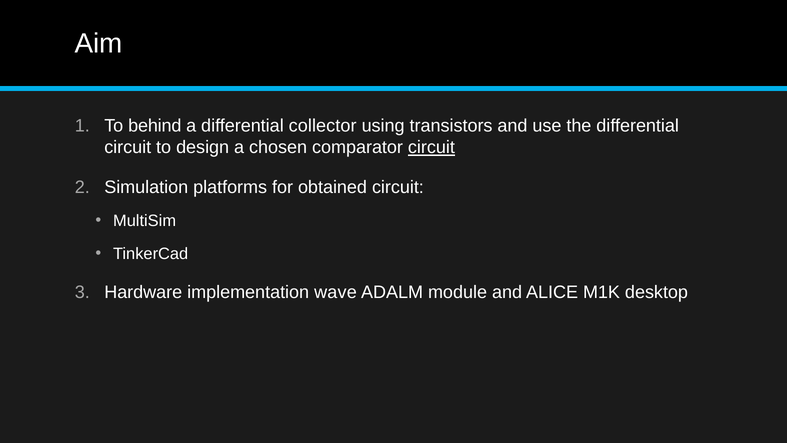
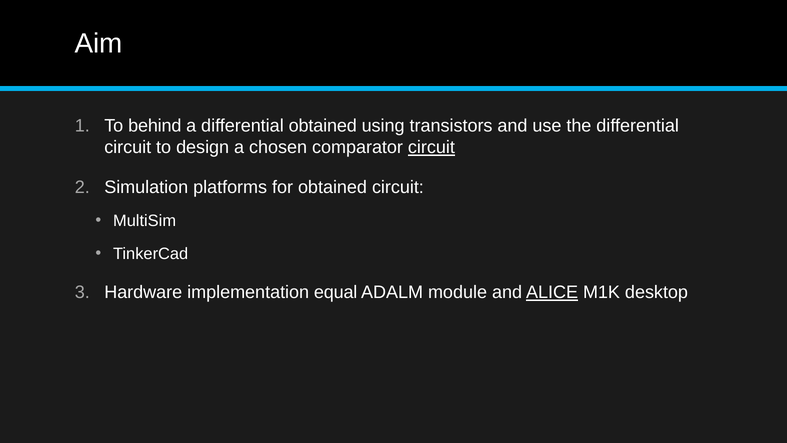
differential collector: collector -> obtained
wave: wave -> equal
ALICE underline: none -> present
